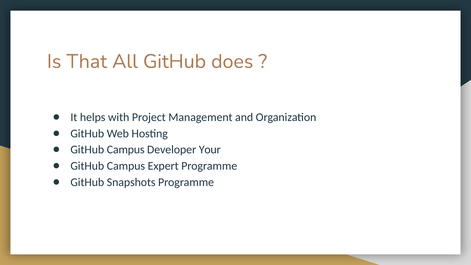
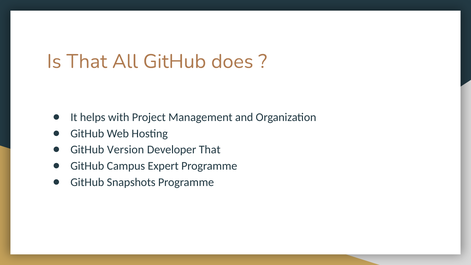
Campus at (126, 150): Campus -> Version
Developer Your: Your -> That
